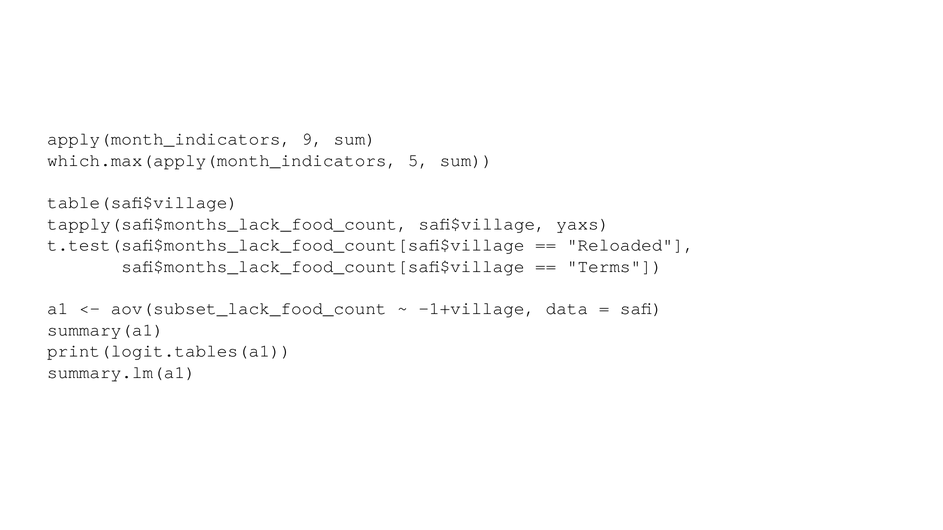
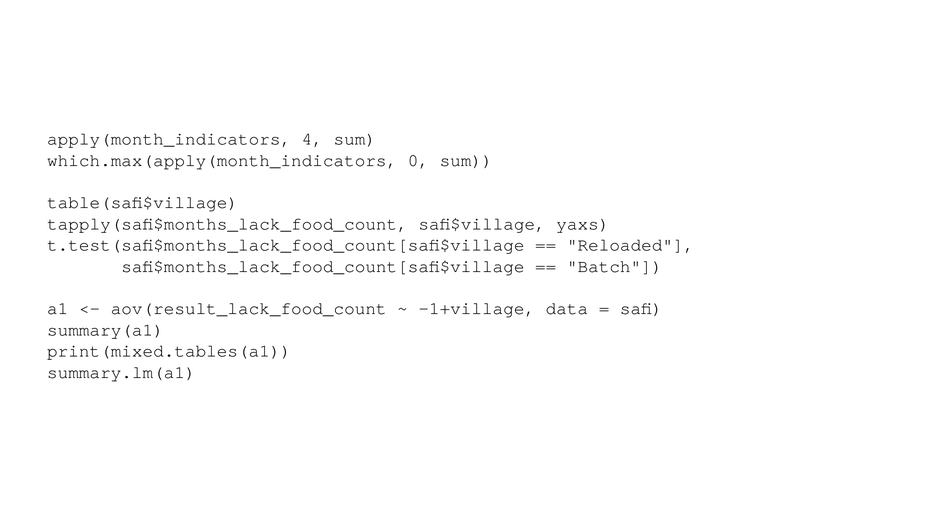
9: 9 -> 4
5: 5 -> 0
Terms: Terms -> Batch
aov(subset_lack_food_count: aov(subset_lack_food_count -> aov(result_lack_food_count
print(logit.tables(a1: print(logit.tables(a1 -> print(mixed.tables(a1
